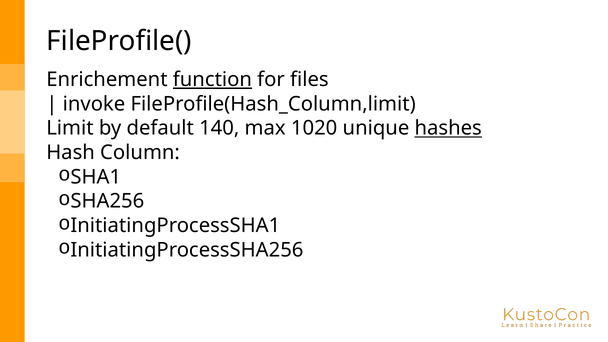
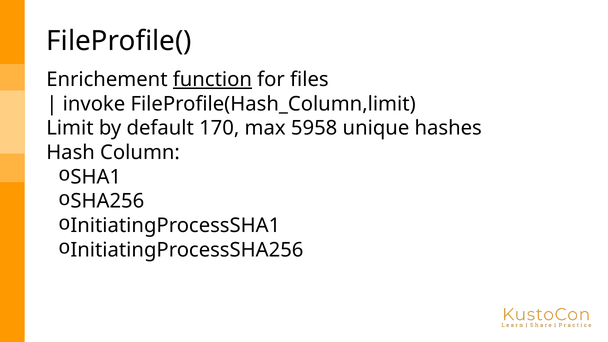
140: 140 -> 170
1020: 1020 -> 5958
hashes underline: present -> none
